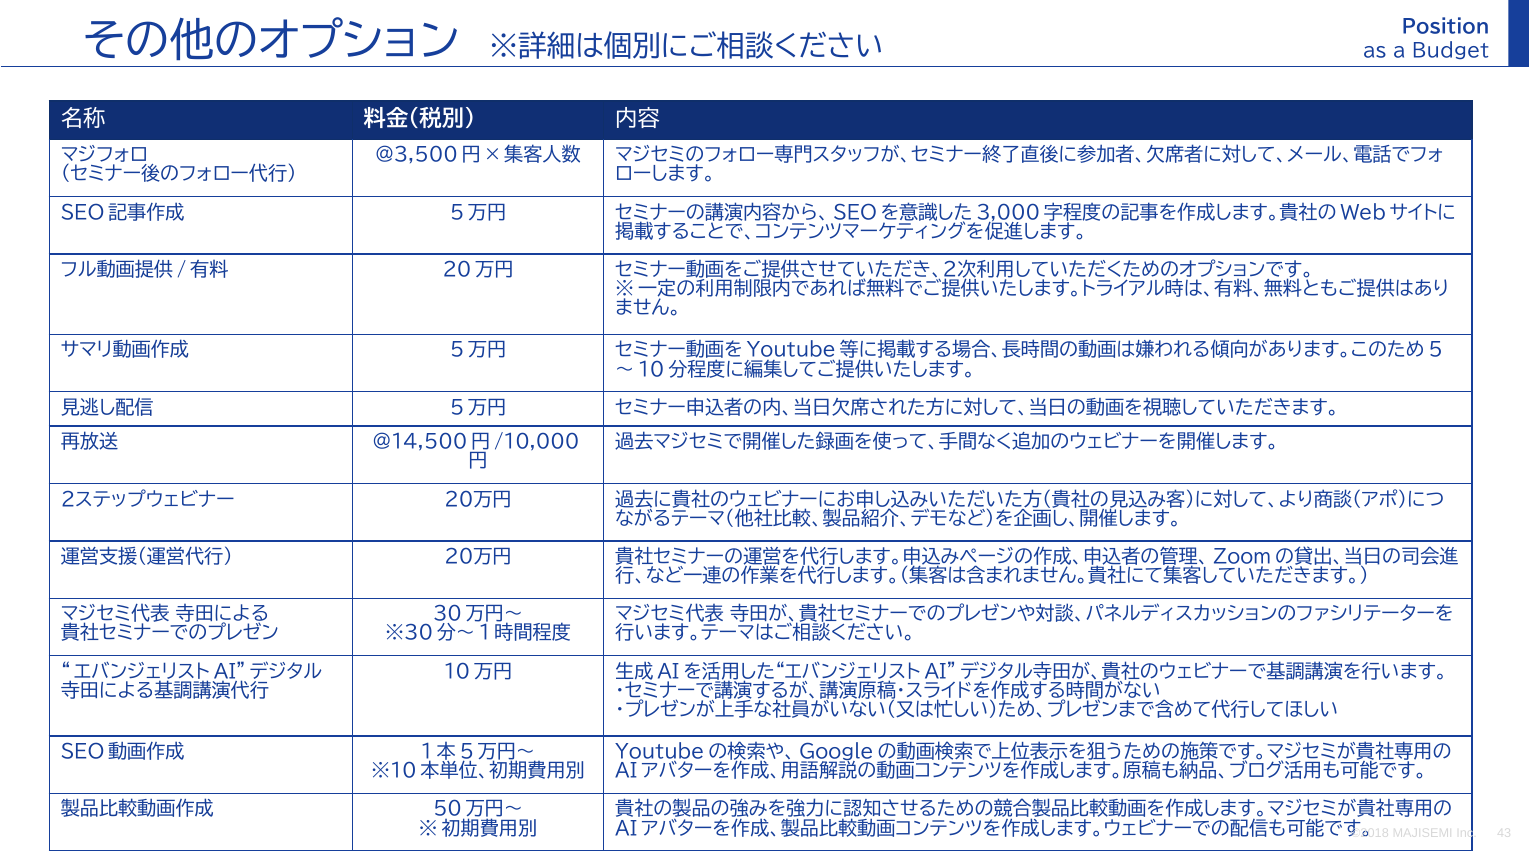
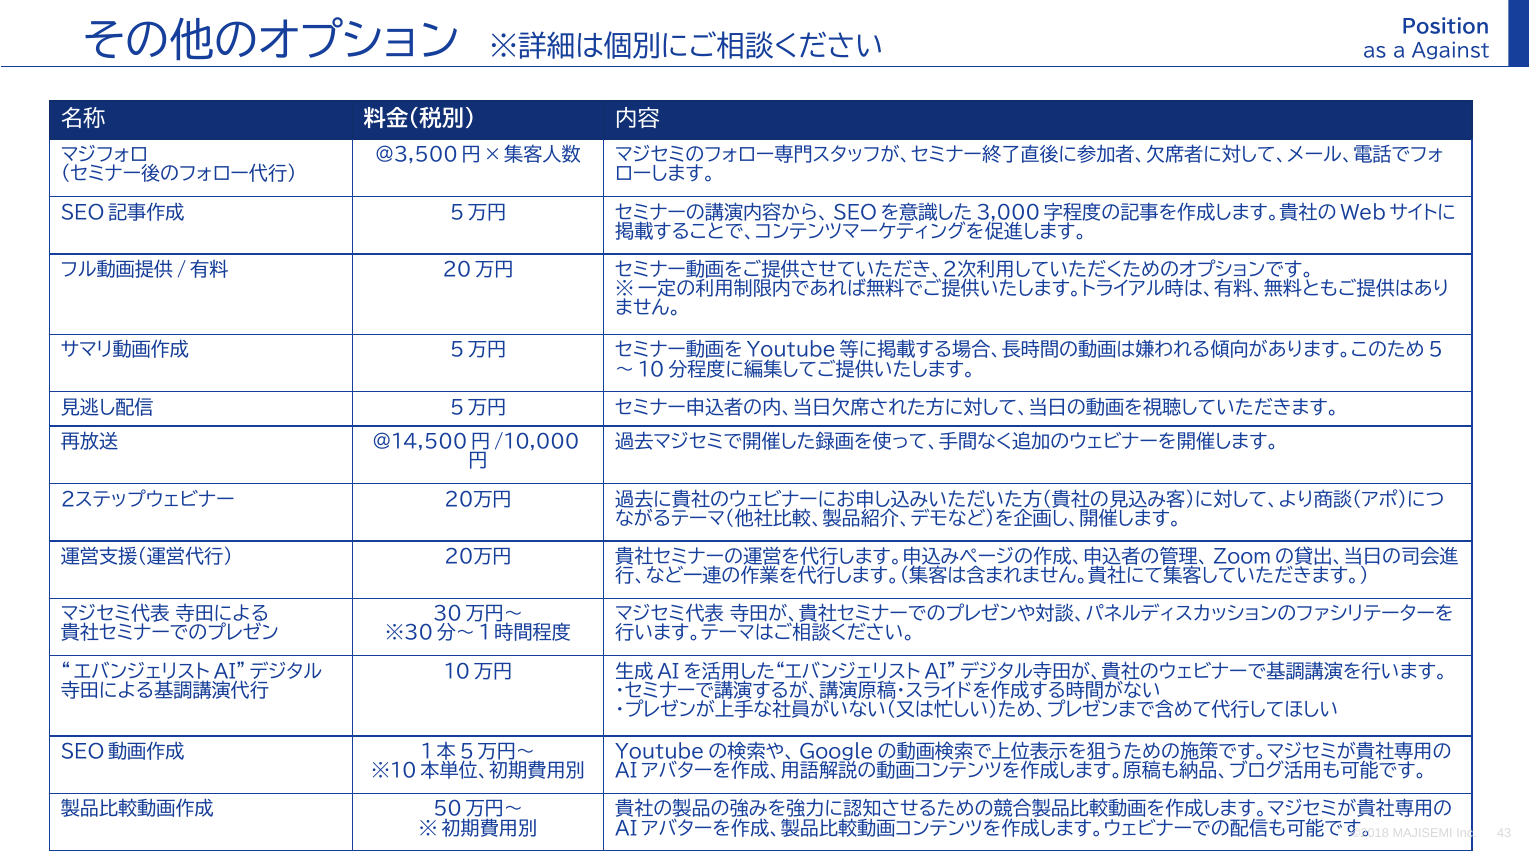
Budget: Budget -> Against
